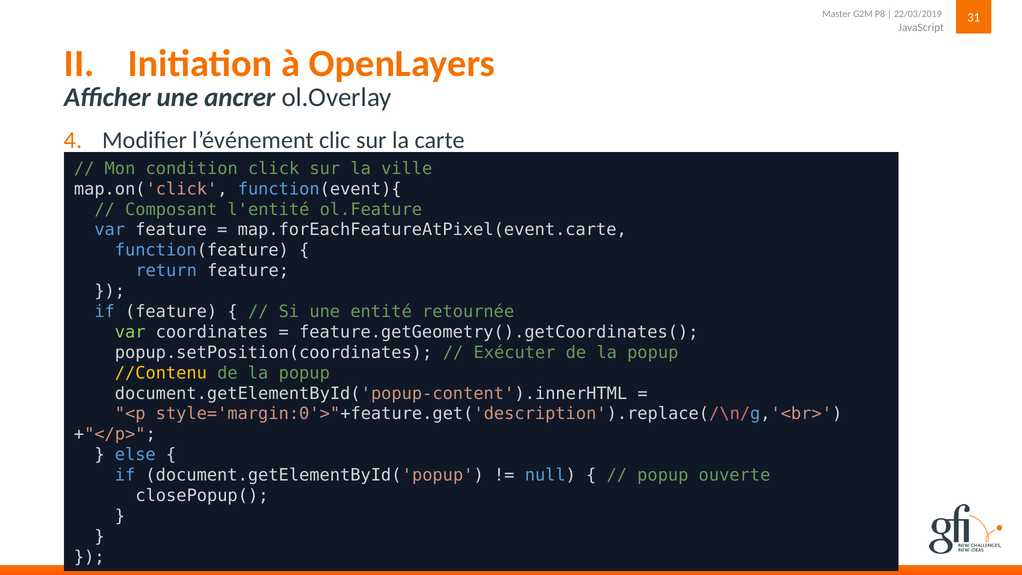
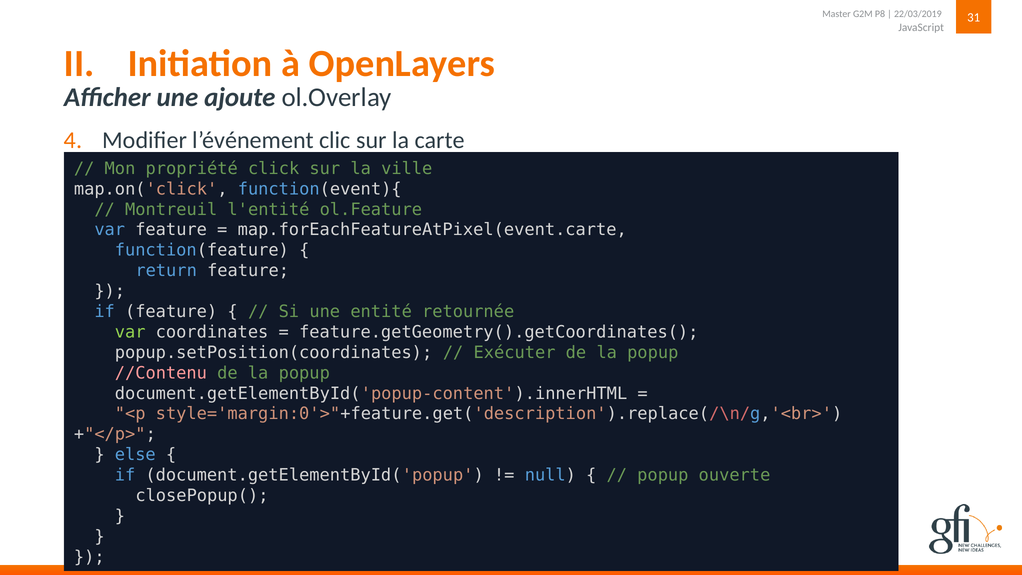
ancrer: ancrer -> ajoute
condition: condition -> propriété
Composant: Composant -> Montreuil
//Contenu colour: yellow -> pink
